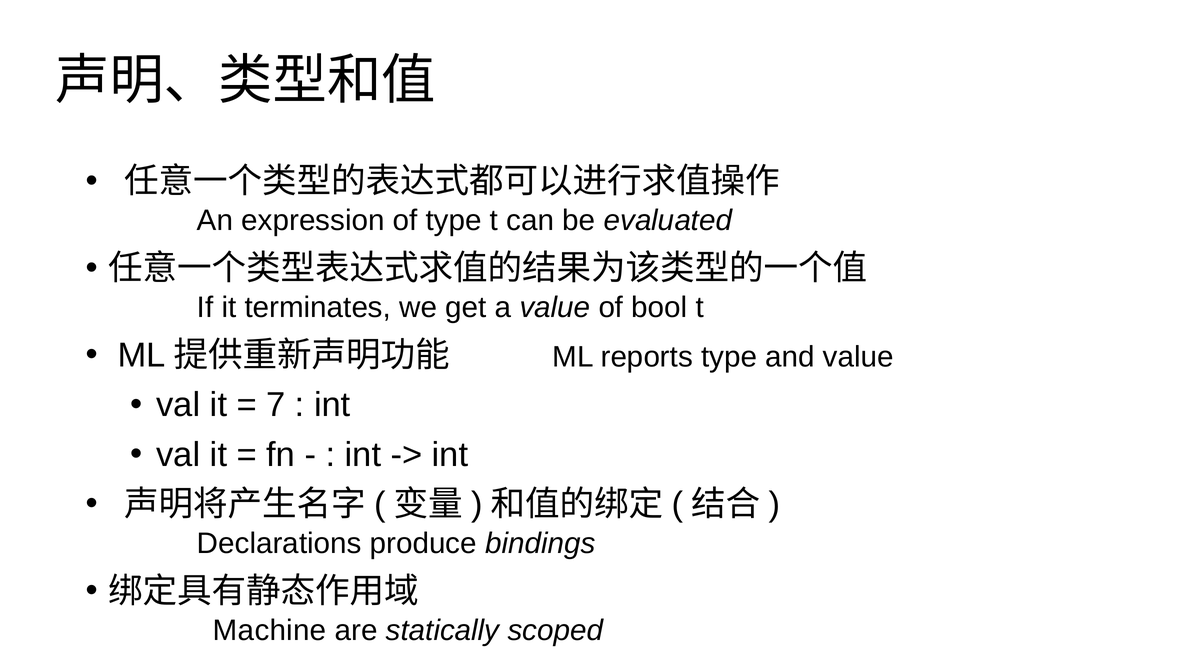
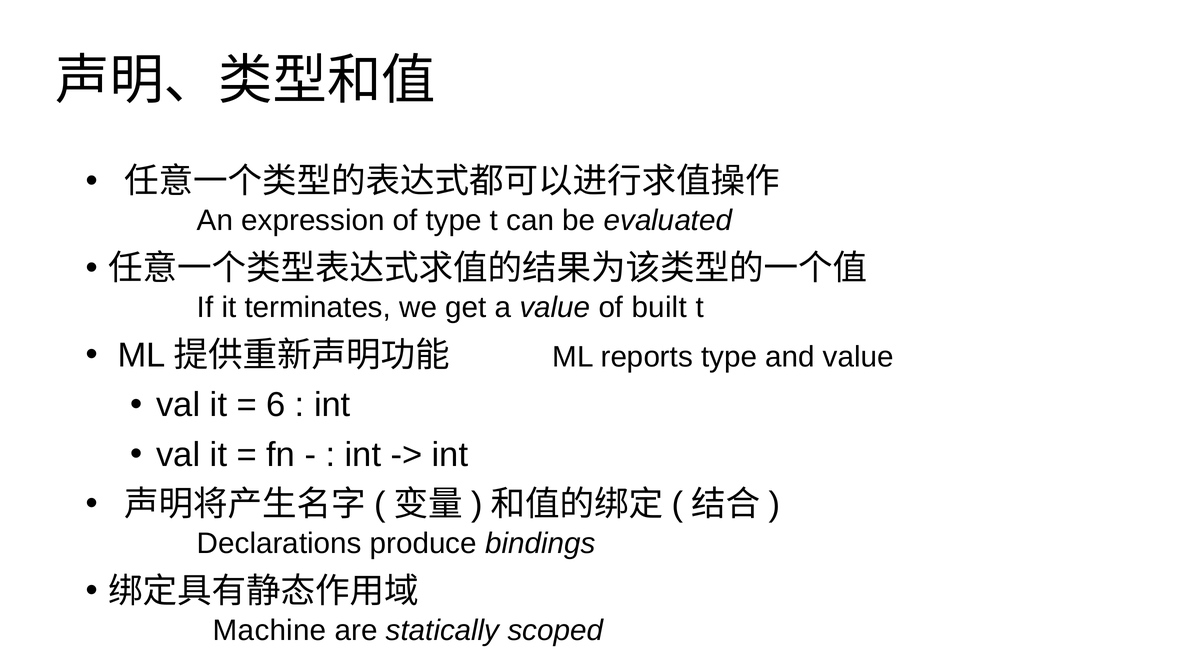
bool: bool -> built
7: 7 -> 6
